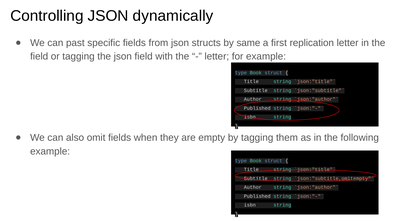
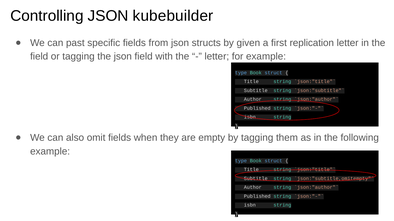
dynamically: dynamically -> kubebuilder
same: same -> given
